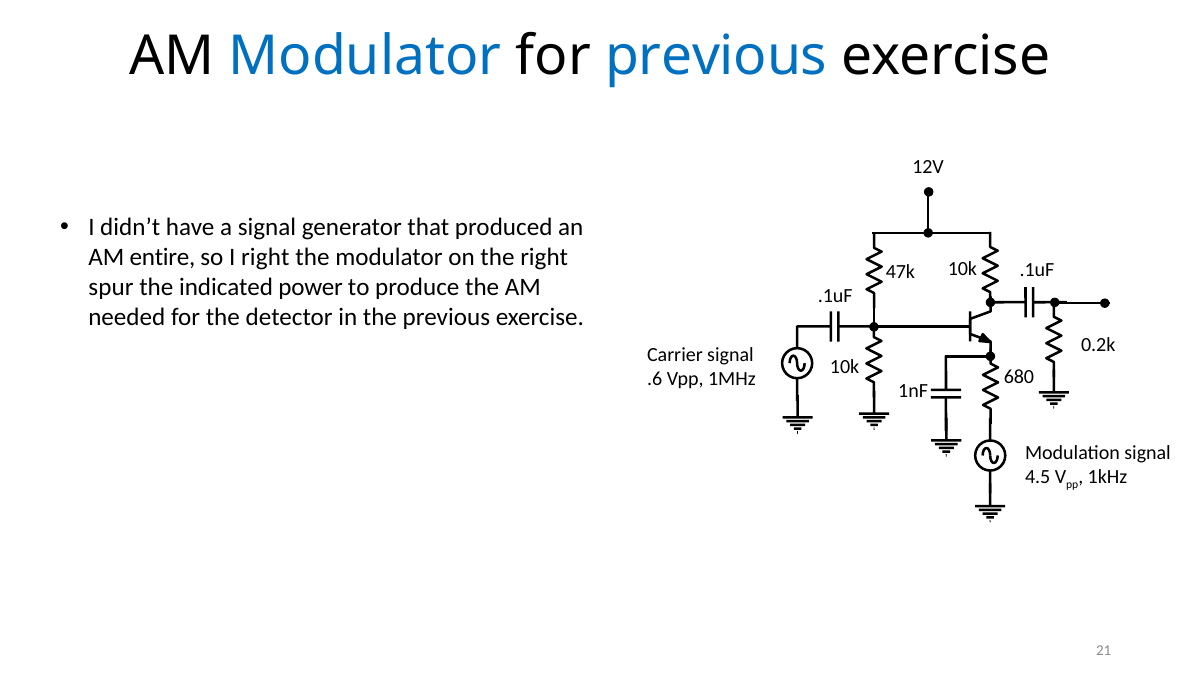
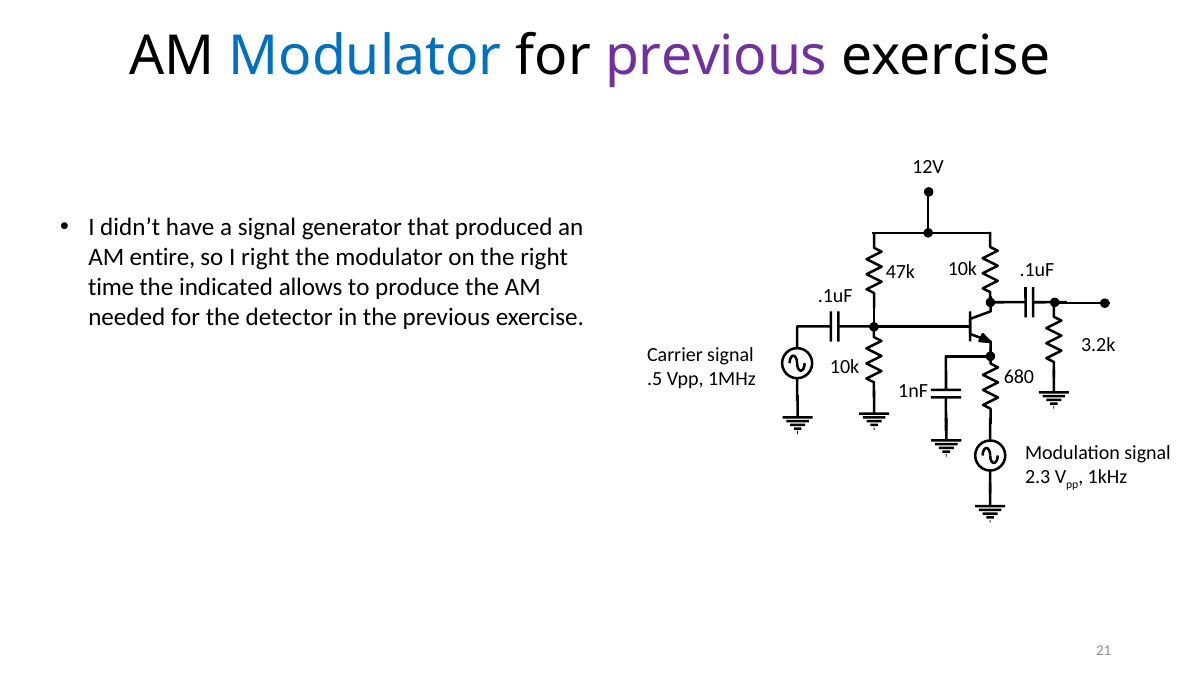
previous at (716, 56) colour: blue -> purple
spur: spur -> time
power: power -> allows
0.2k: 0.2k -> 3.2k
.6: .6 -> .5
4.5: 4.5 -> 2.3
